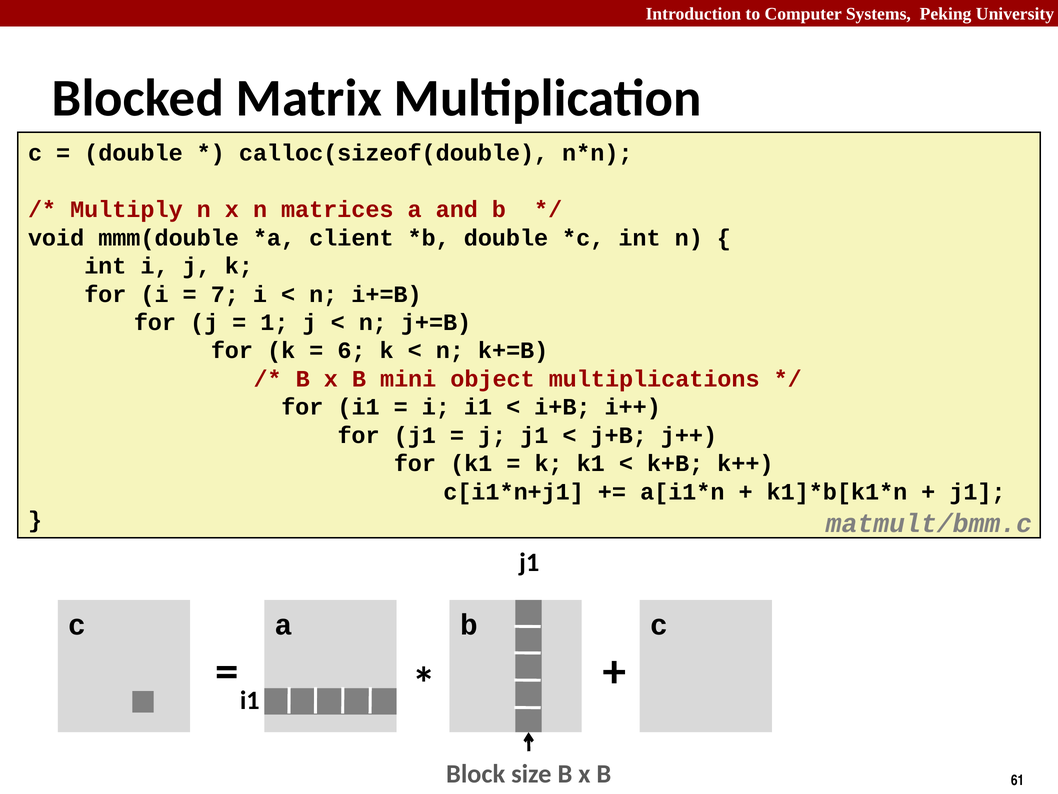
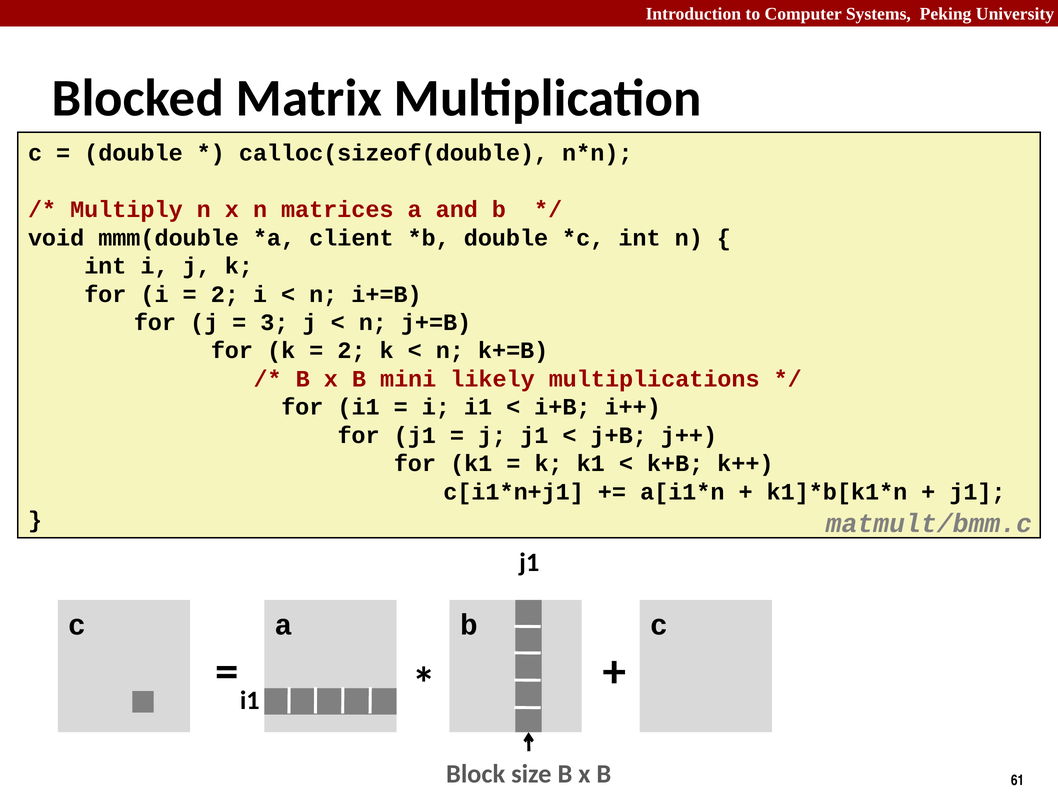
7 at (225, 294): 7 -> 2
1: 1 -> 3
6 at (352, 350): 6 -> 2
object: object -> likely
